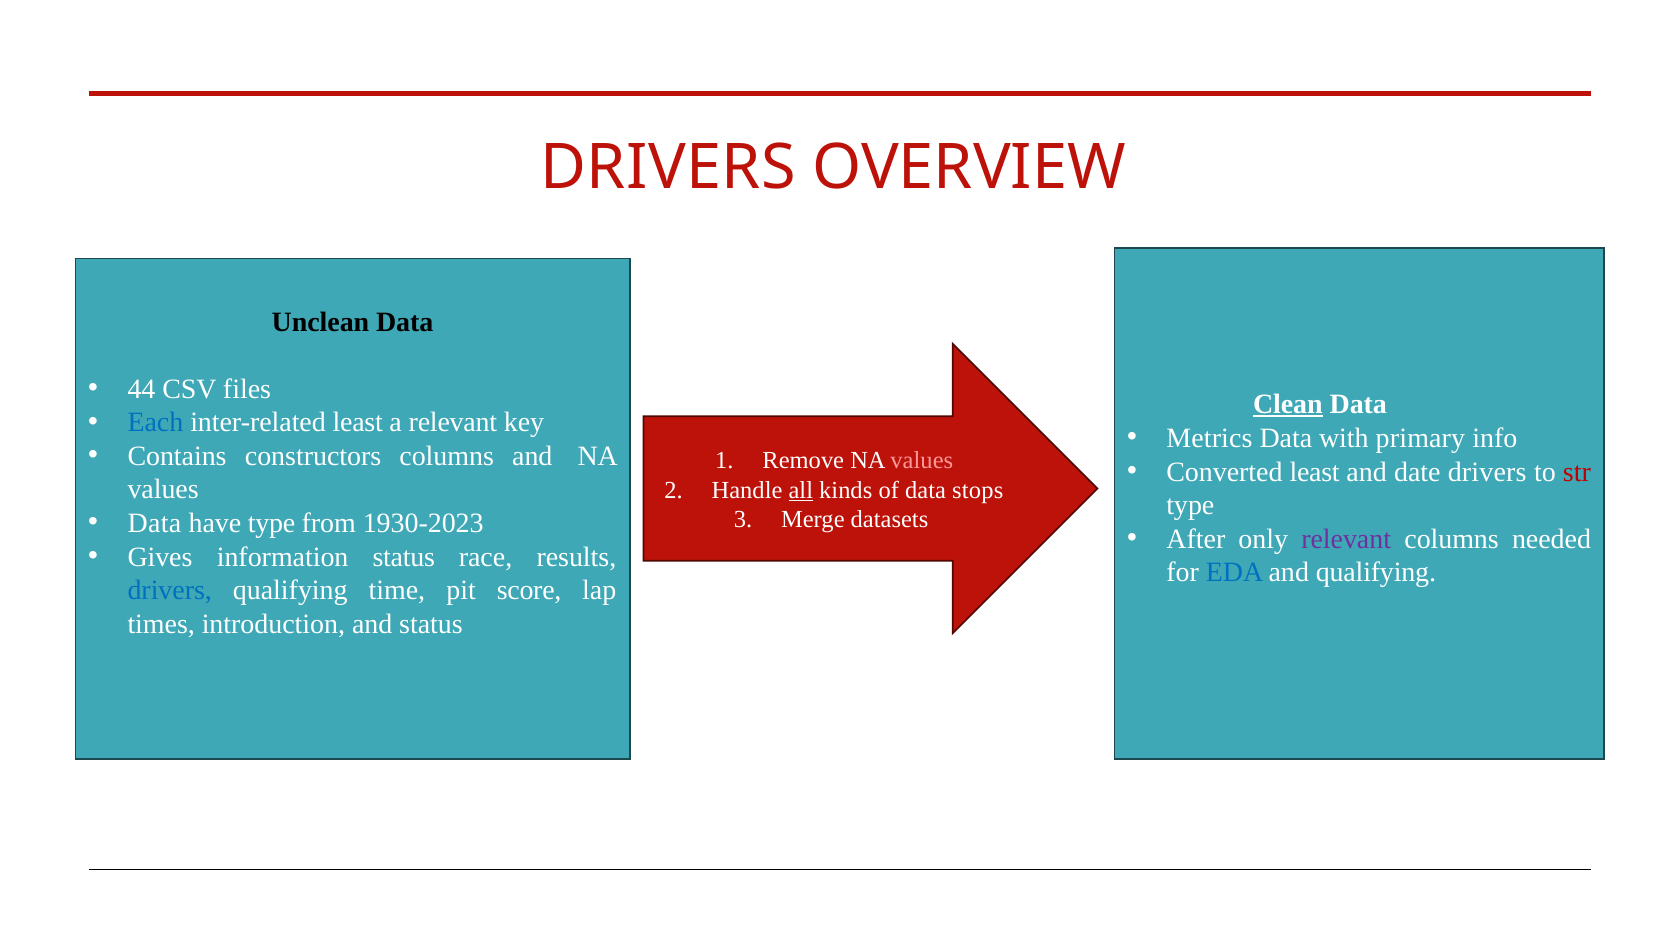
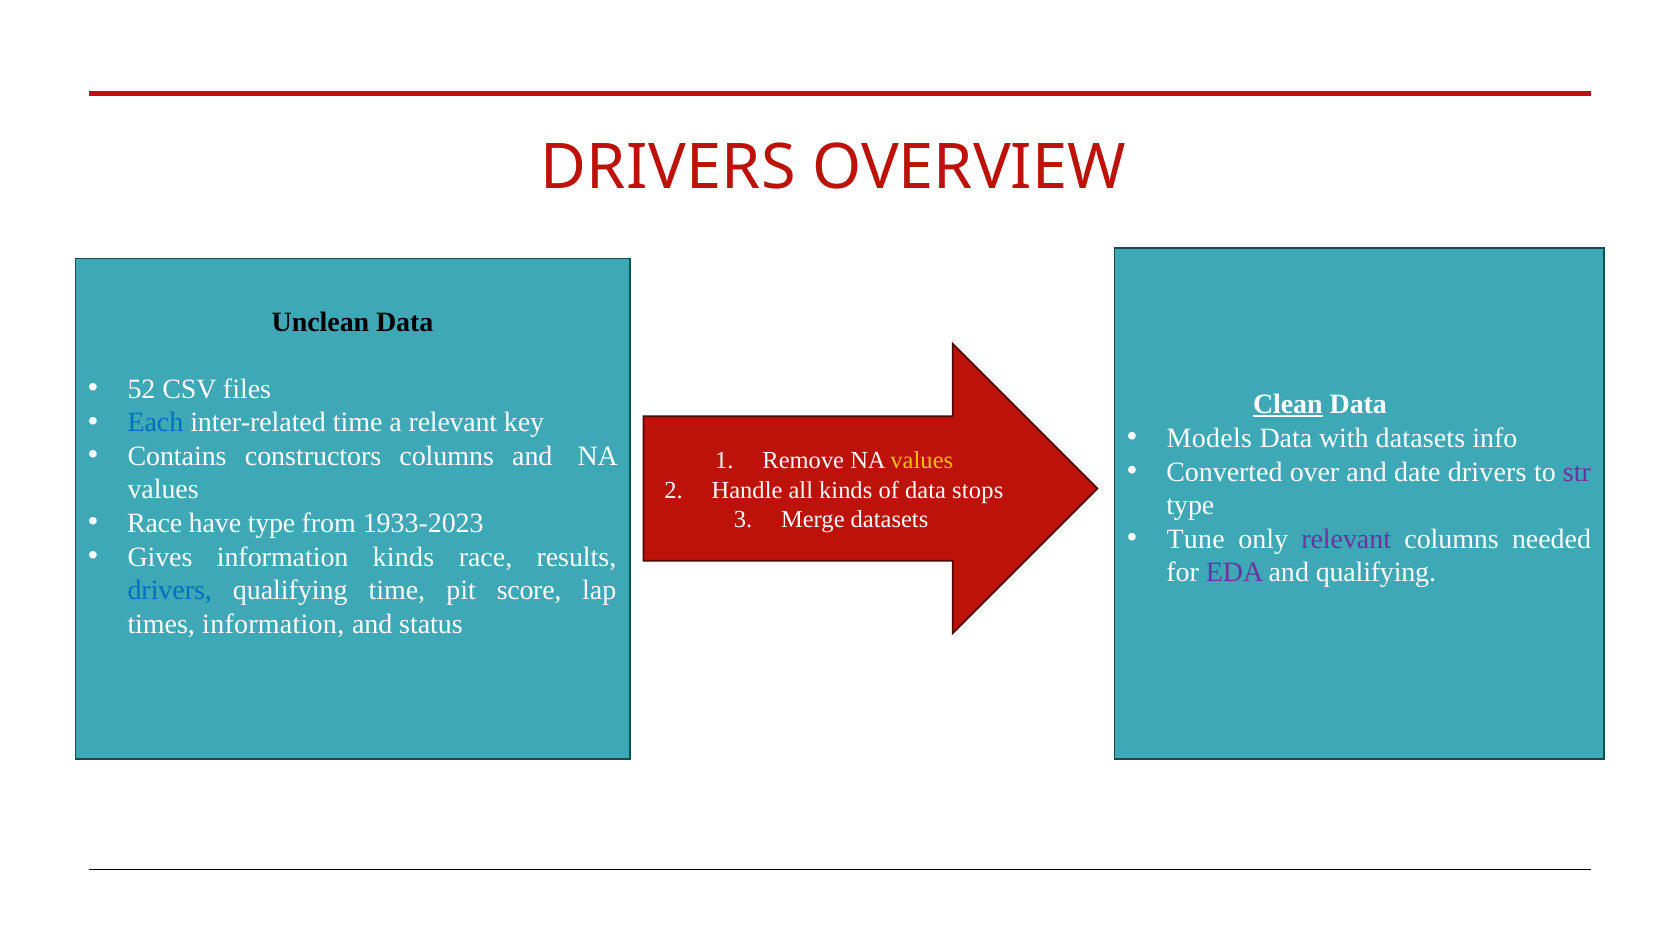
44: 44 -> 52
inter-related least: least -> time
Metrics: Metrics -> Models
with primary: primary -> datasets
values at (922, 461) colour: pink -> yellow
Converted least: least -> over
str colour: red -> purple
all underline: present -> none
Data at (154, 523): Data -> Race
1930-2023: 1930-2023 -> 1933-2023
After: After -> Tune
information status: status -> kinds
EDA colour: blue -> purple
times introduction: introduction -> information
